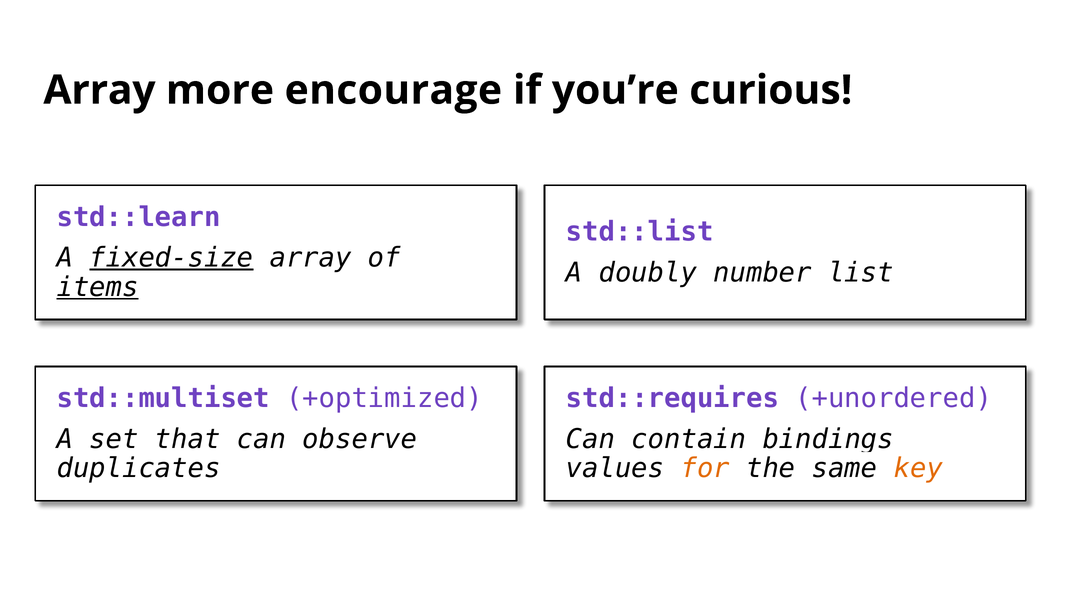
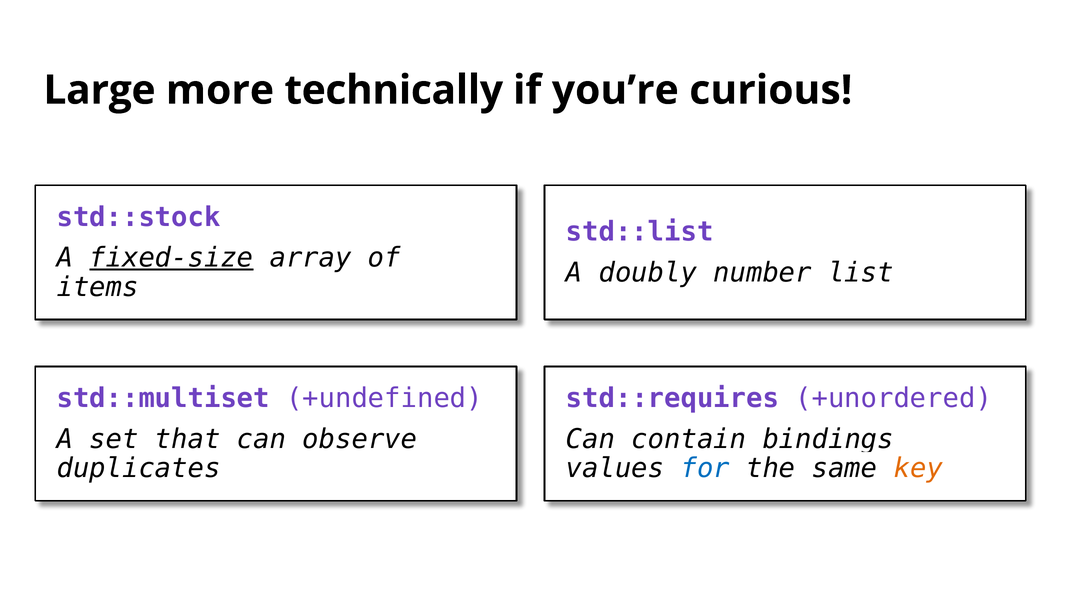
Array at (99, 90): Array -> Large
encourage: encourage -> technically
std::learn: std::learn -> std::stock
items underline: present -> none
+optimized: +optimized -> +undefined
for colour: orange -> blue
